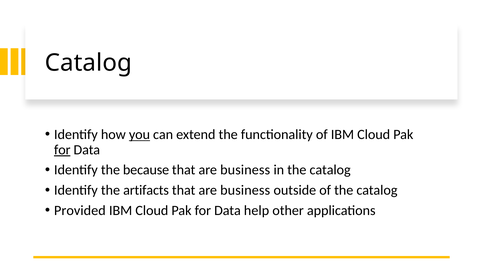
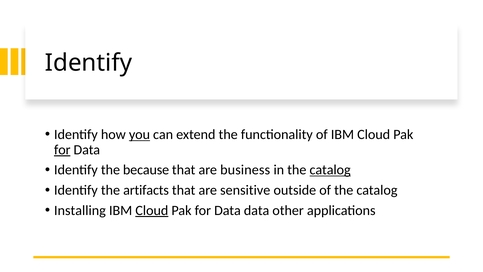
Catalog at (89, 63): Catalog -> Identify
catalog at (330, 170) underline: none -> present
business at (245, 190): business -> sensitive
Provided: Provided -> Installing
Cloud at (152, 210) underline: none -> present
Data help: help -> data
